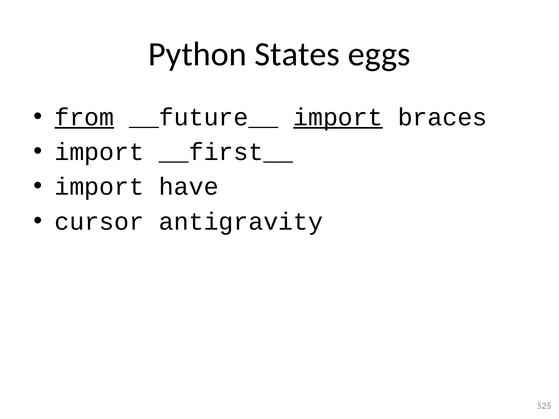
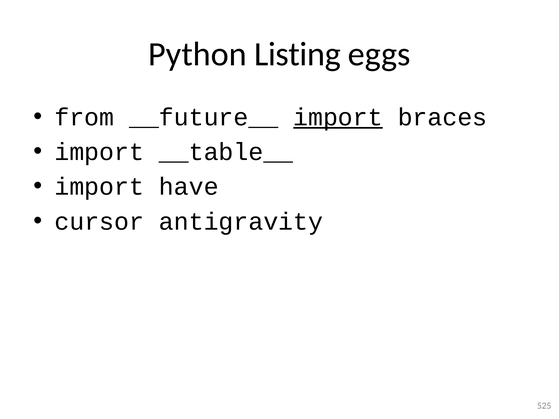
States: States -> Listing
from underline: present -> none
__first__: __first__ -> __table__
